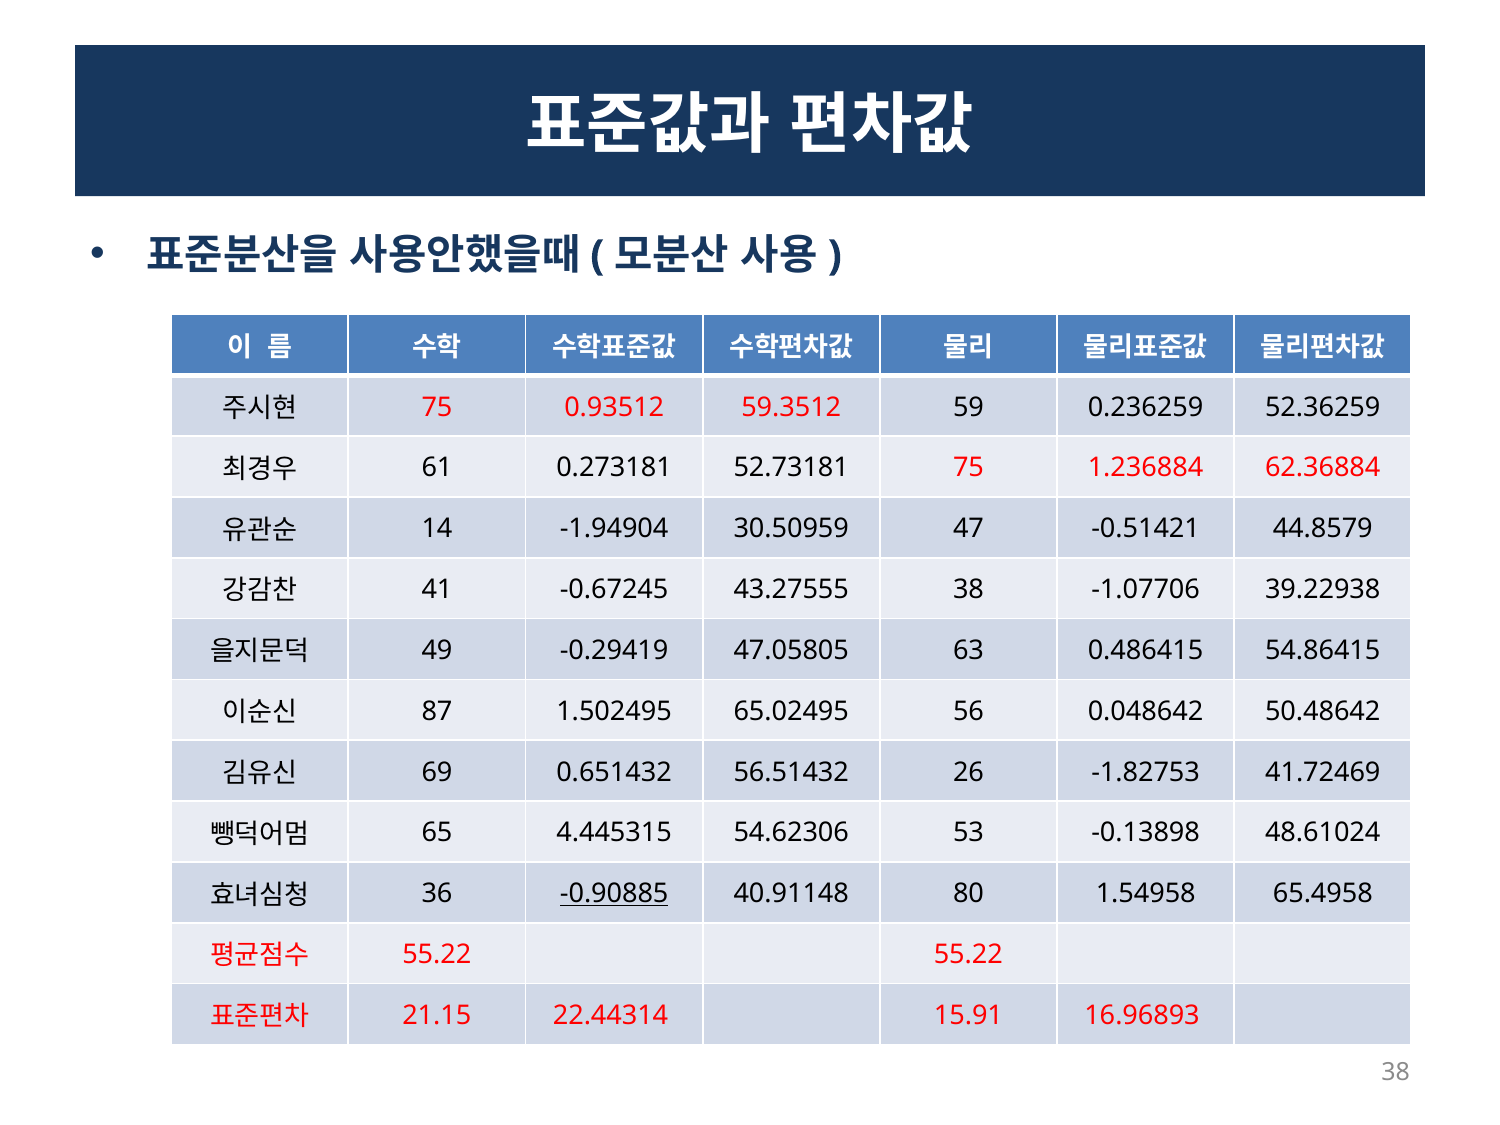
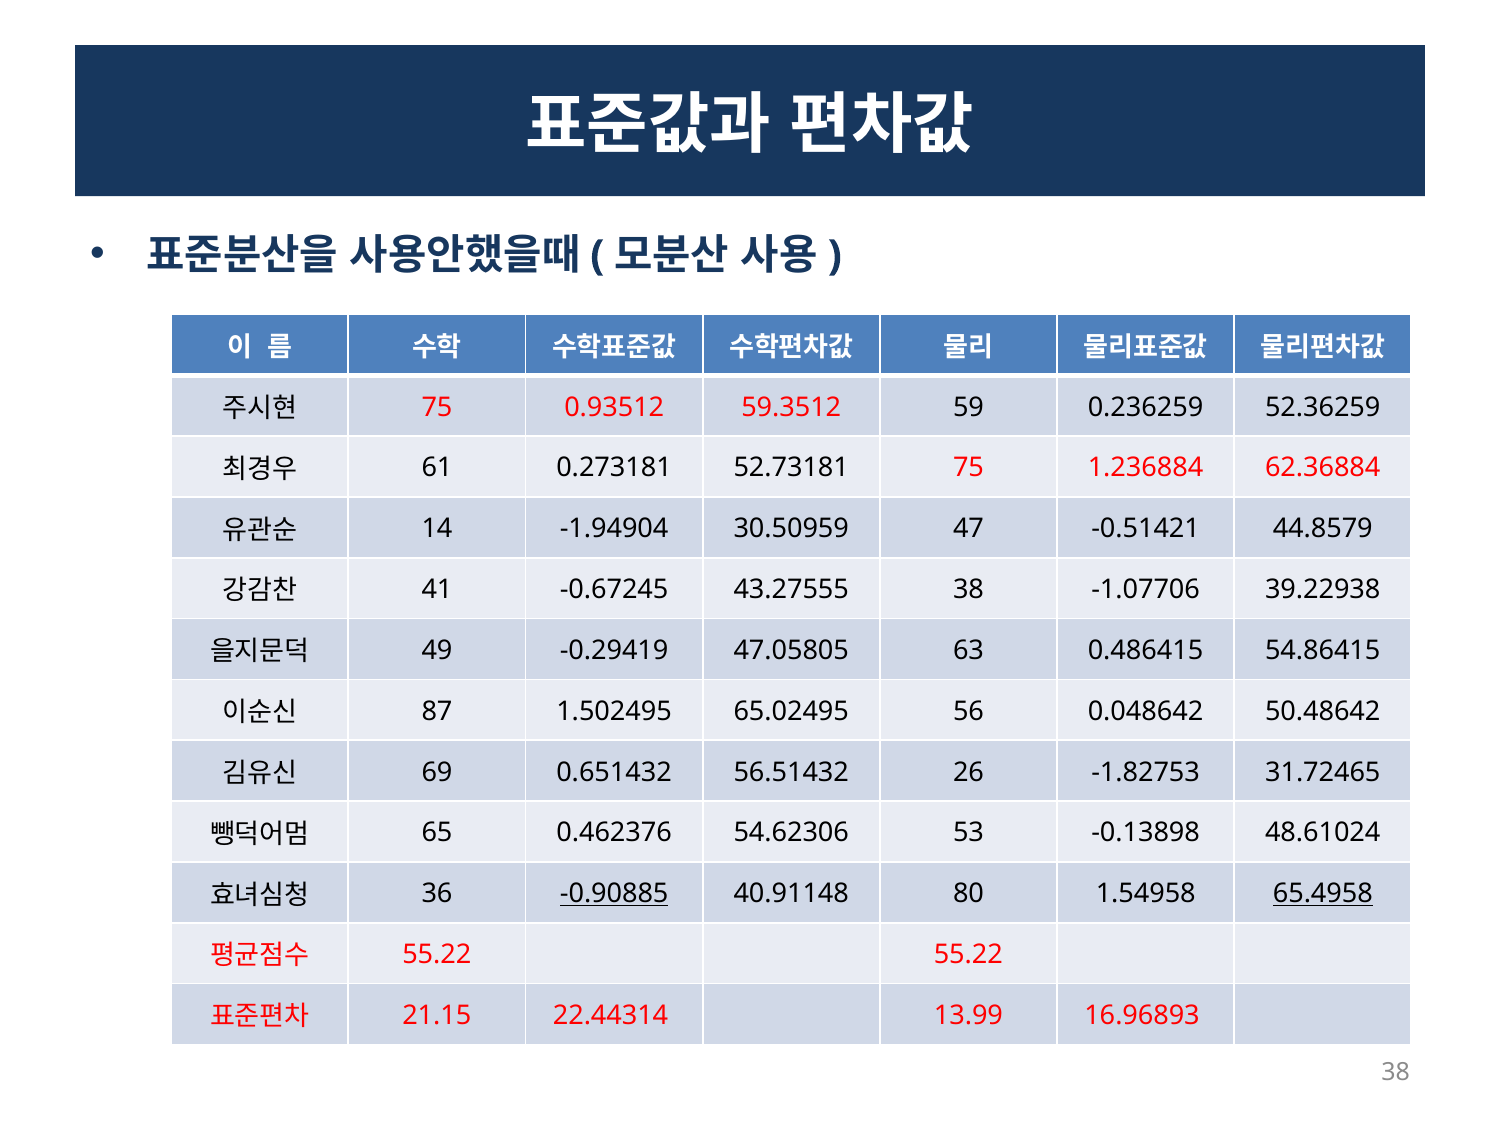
41.72469: 41.72469 -> 31.72465
4.445315: 4.445315 -> 0.462376
65.4958 underline: none -> present
15.91: 15.91 -> 13.99
